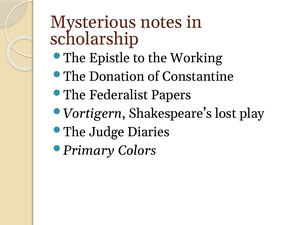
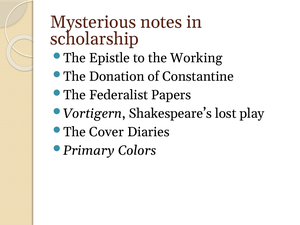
Judge: Judge -> Cover
